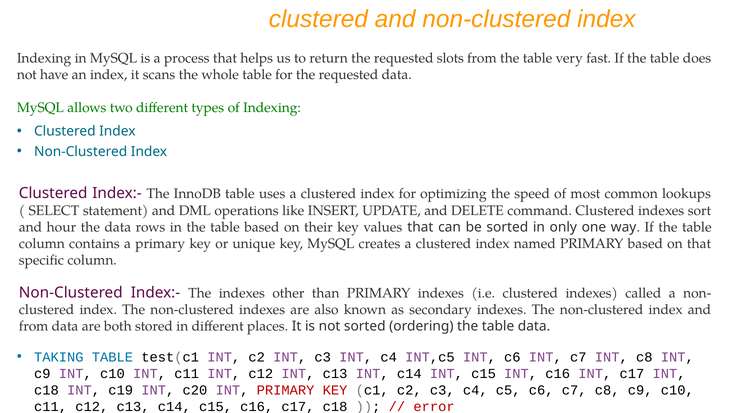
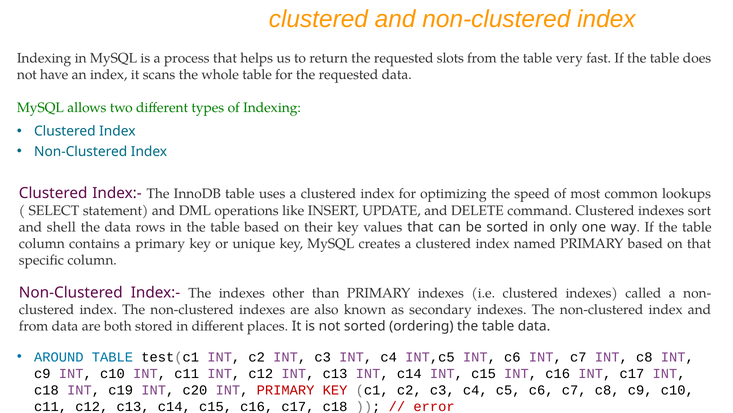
hour: hour -> shell
TAKING: TAKING -> AROUND
